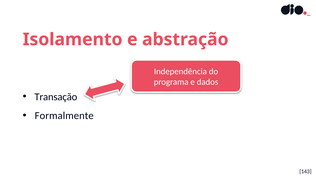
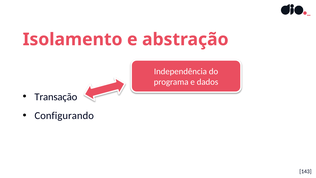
Formalmente: Formalmente -> Configurando
